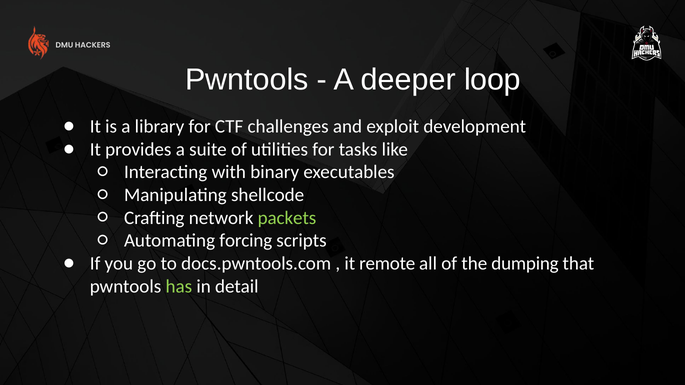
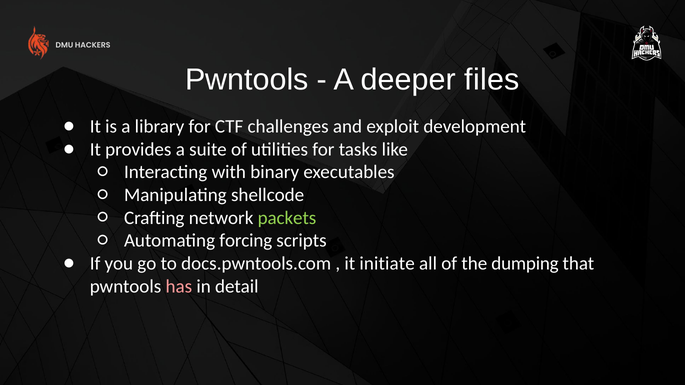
loop: loop -> files
remote: remote -> initiate
has colour: light green -> pink
